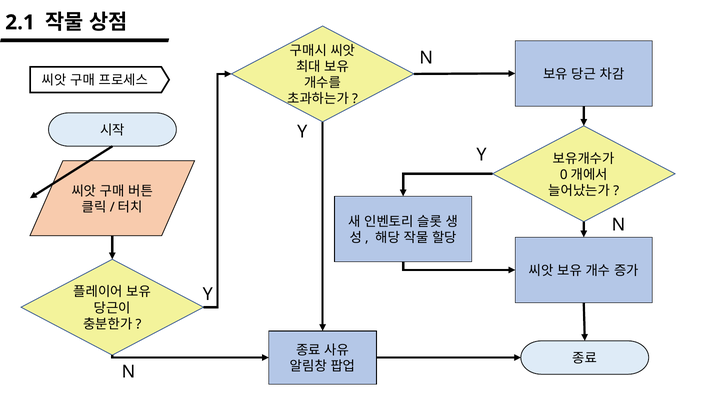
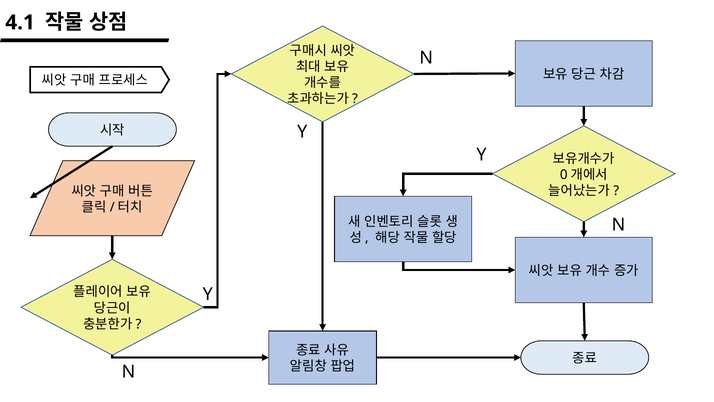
2.1: 2.1 -> 4.1
